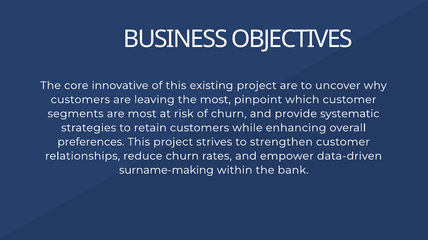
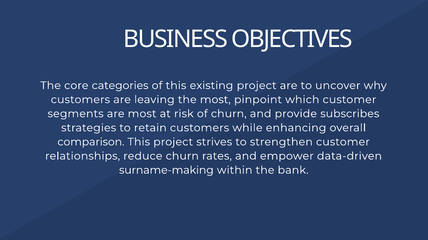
innovative: innovative -> categories
systematic: systematic -> subscribes
preferences: preferences -> comparison
